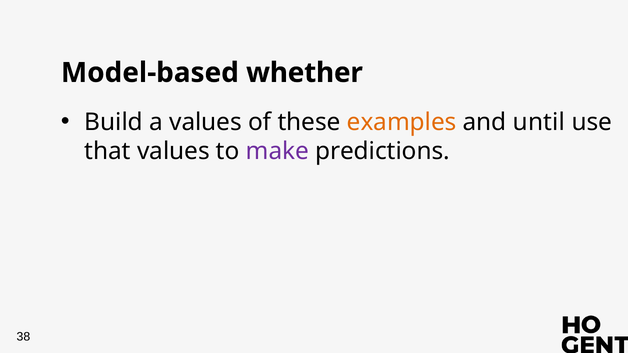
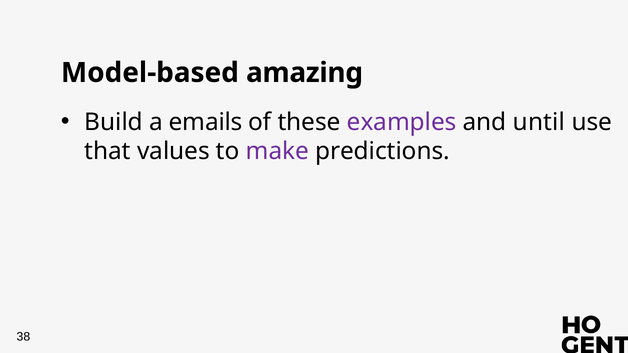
whether: whether -> amazing
a values: values -> emails
examples colour: orange -> purple
